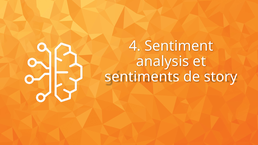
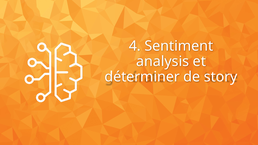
sentiments: sentiments -> déterminer
